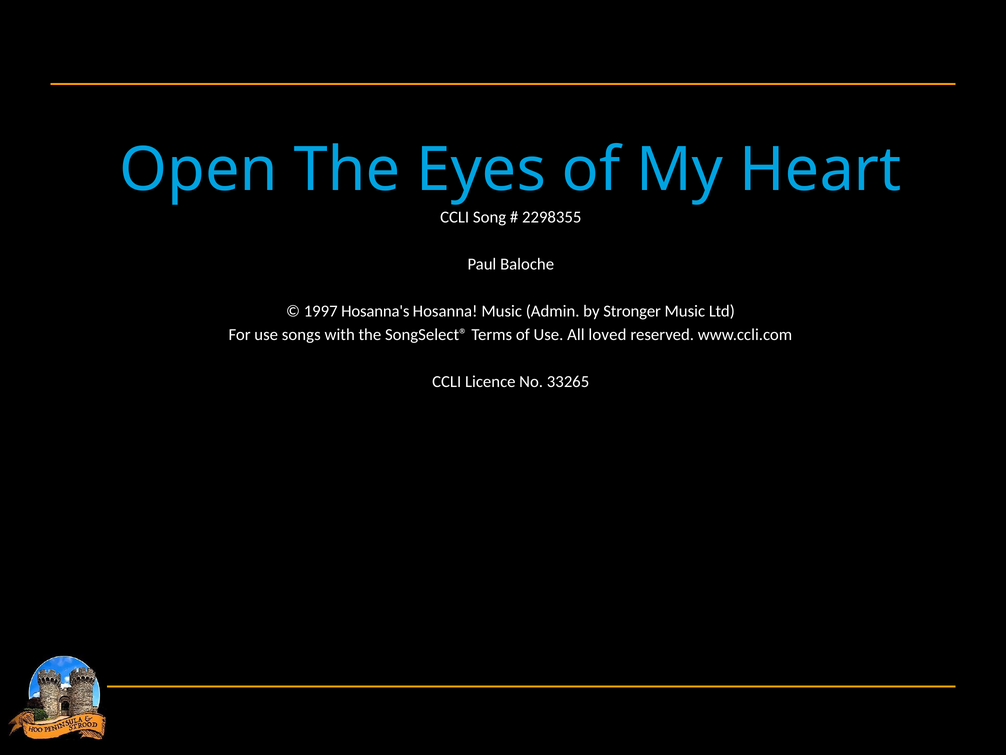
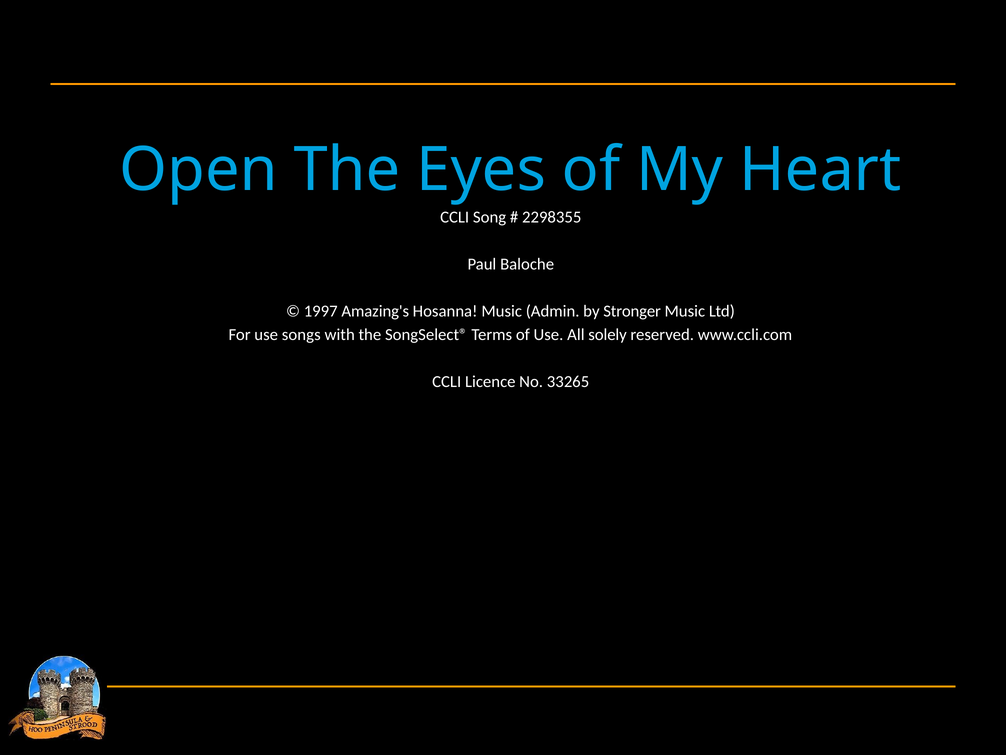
Hosanna's: Hosanna's -> Amazing's
loved: loved -> solely
